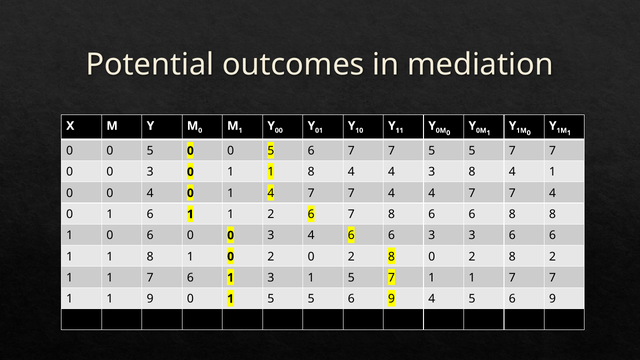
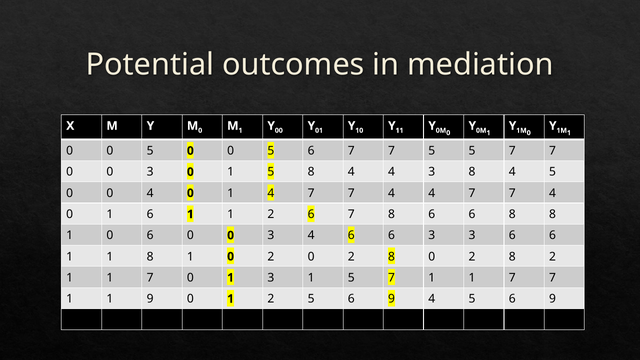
0 1 1: 1 -> 5
8 4 1: 1 -> 5
1 7 6: 6 -> 0
0 1 5: 5 -> 2
